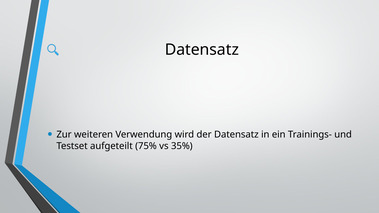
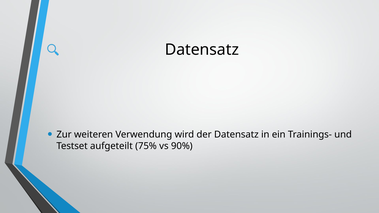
35%: 35% -> 90%
